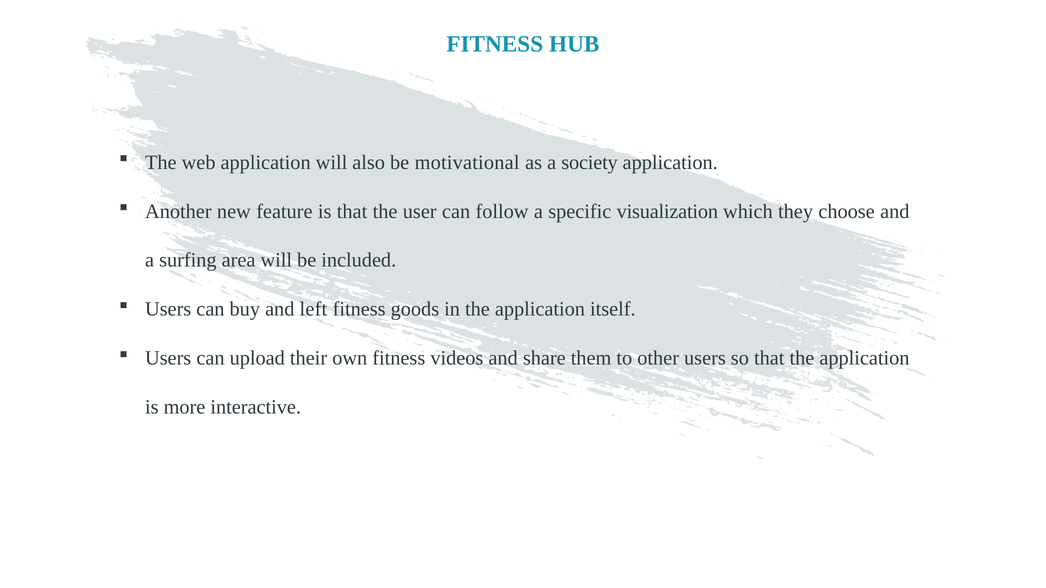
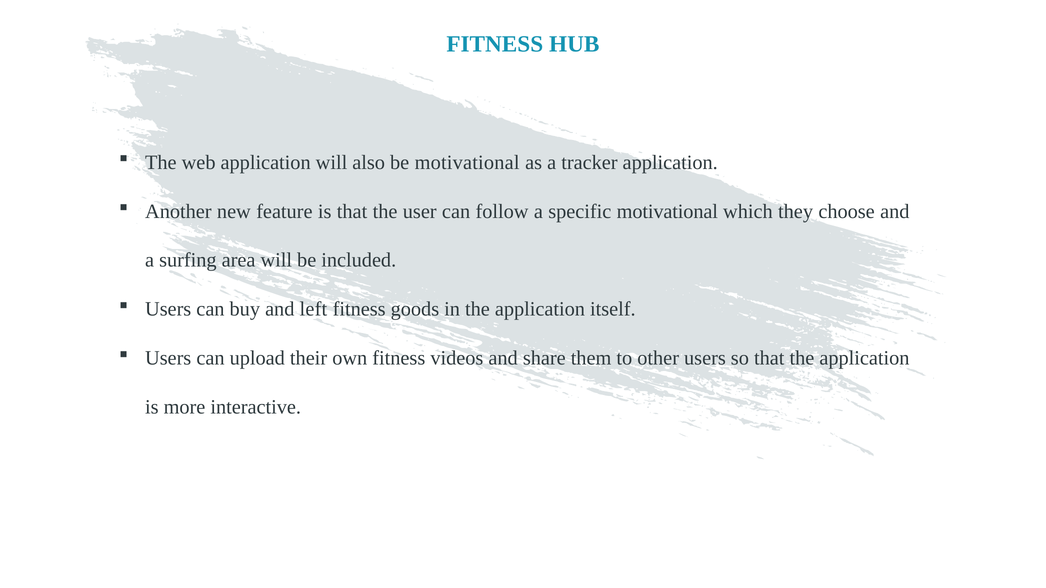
society: society -> tracker
specific visualization: visualization -> motivational
